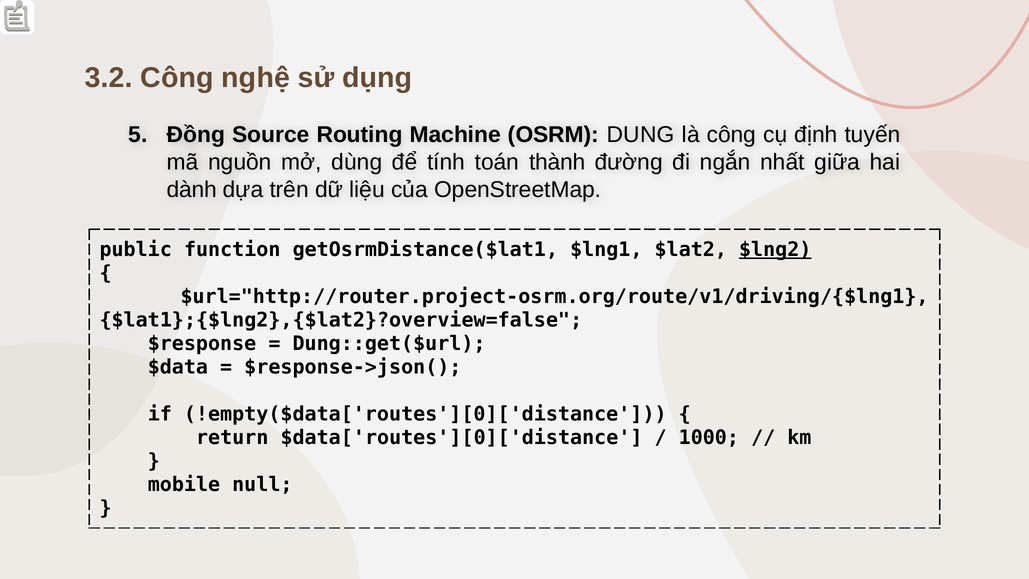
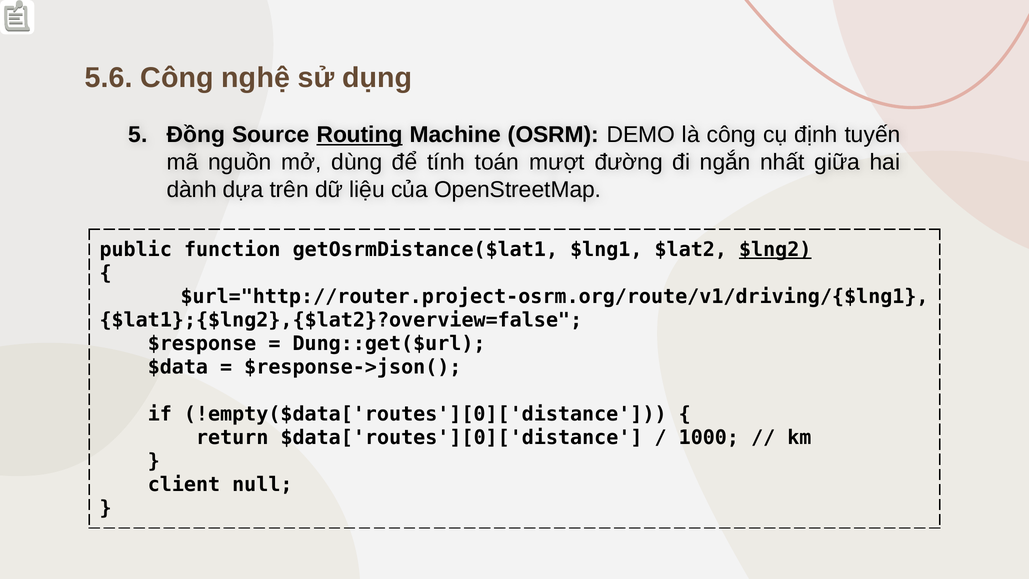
3.2: 3.2 -> 5.6
Routing underline: none -> present
DUNG: DUNG -> DEMO
thành: thành -> mượt
mobile: mobile -> client
